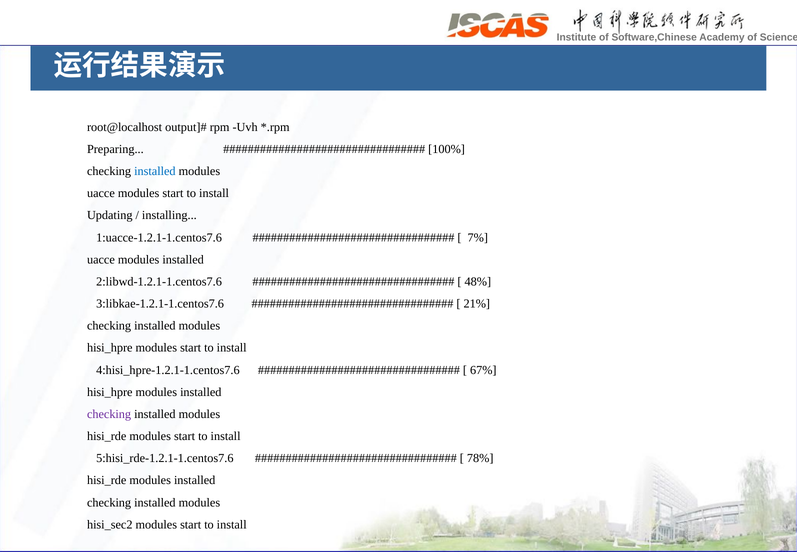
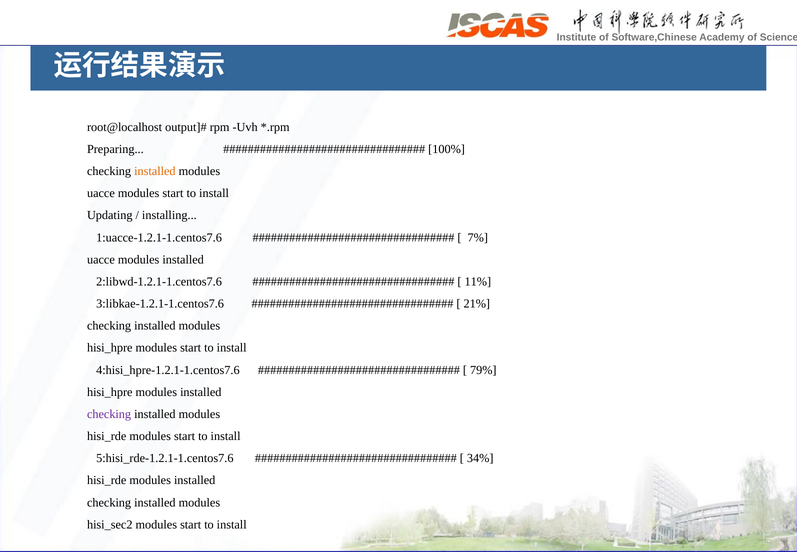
installed at (155, 171) colour: blue -> orange
48%: 48% -> 11%
67%: 67% -> 79%
78%: 78% -> 34%
